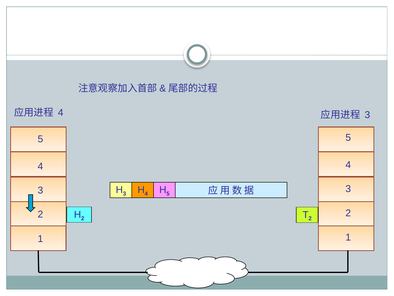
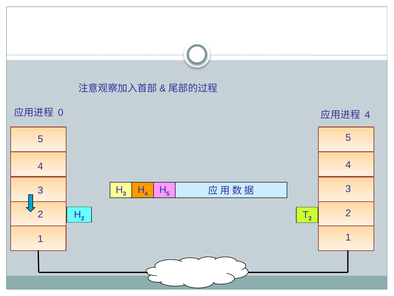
4 at (61, 112): 4 -> 0
3 at (367, 115): 3 -> 4
